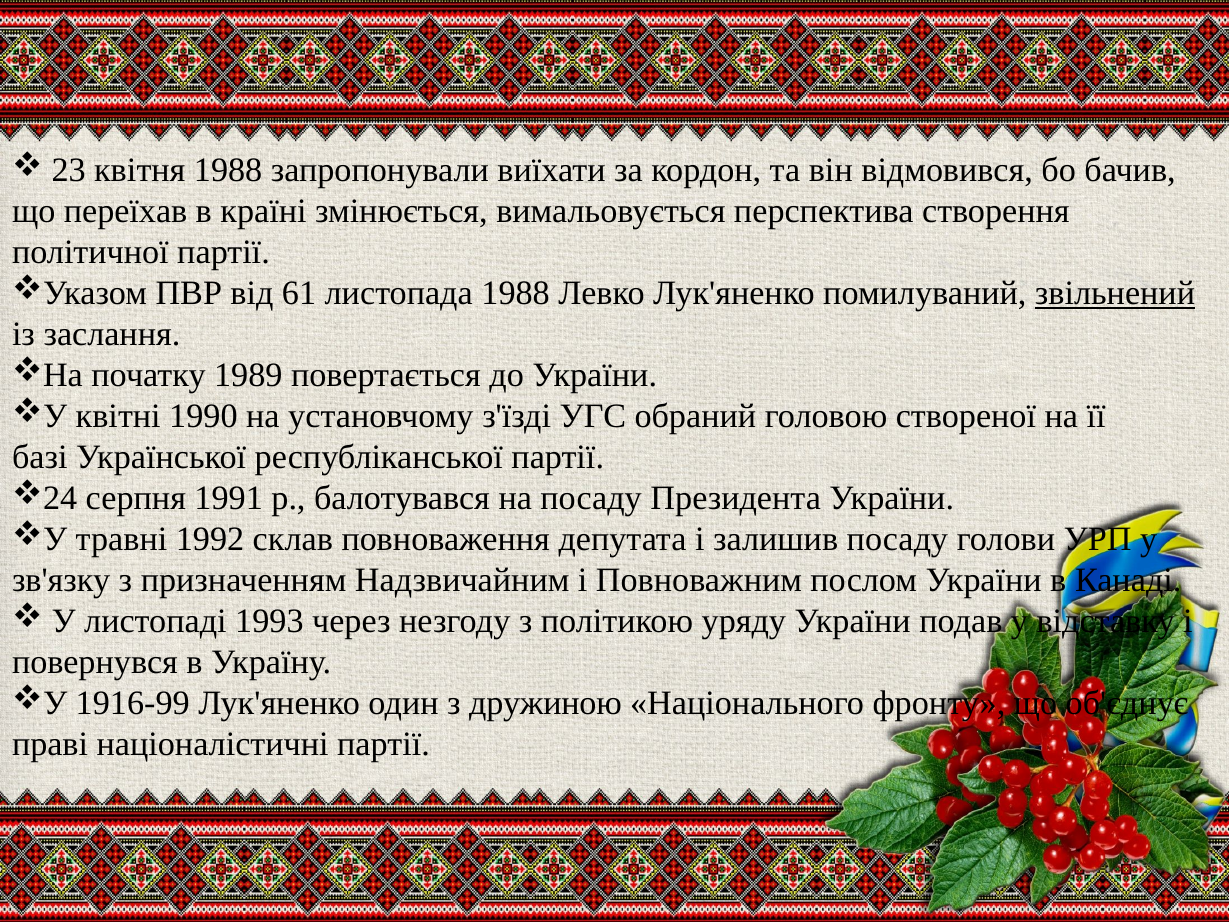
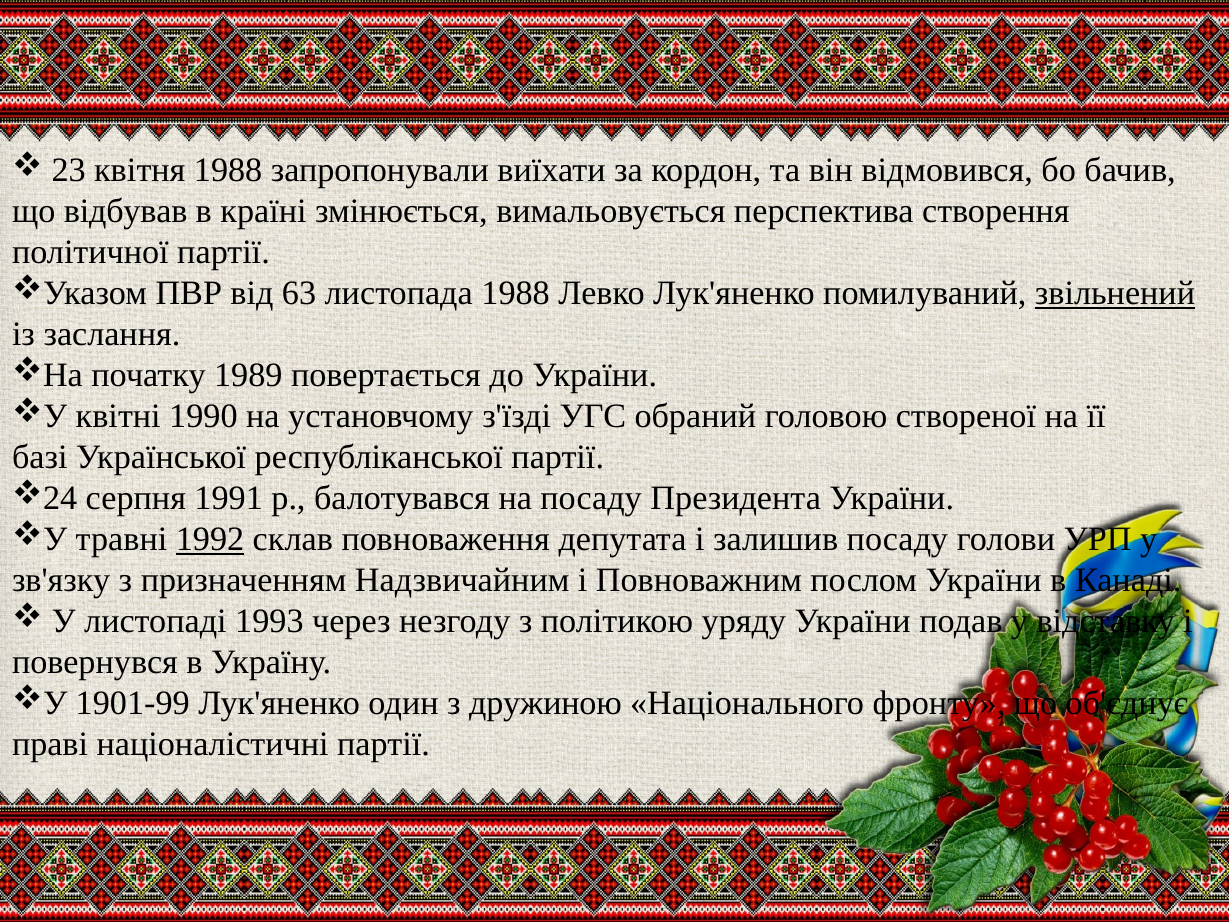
переїхав: переїхав -> відбував
61: 61 -> 63
1992 underline: none -> present
1916-99: 1916-99 -> 1901-99
